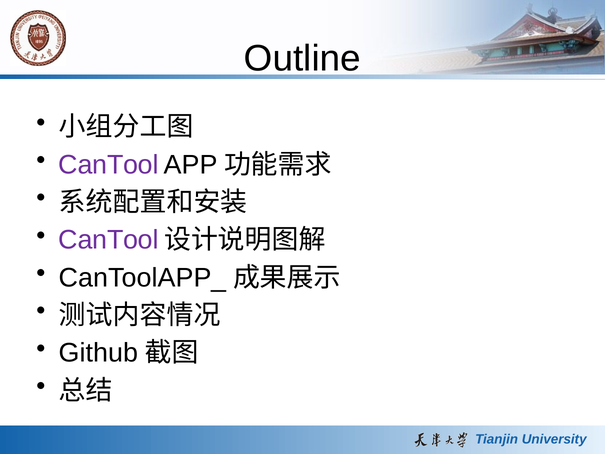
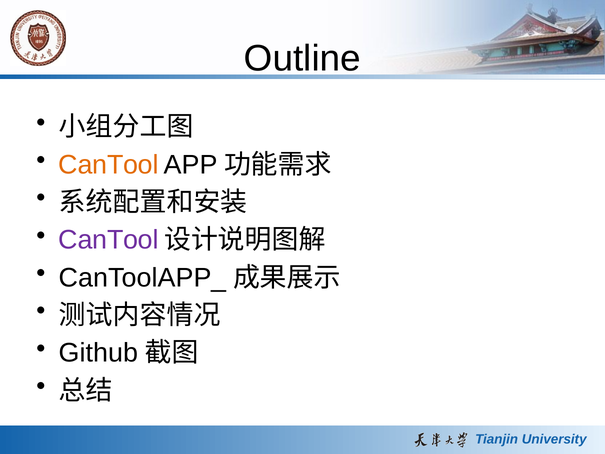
CanTool at (108, 165) colour: purple -> orange
